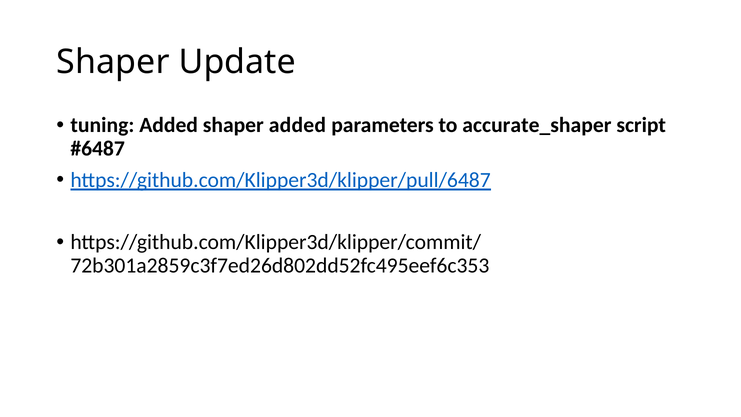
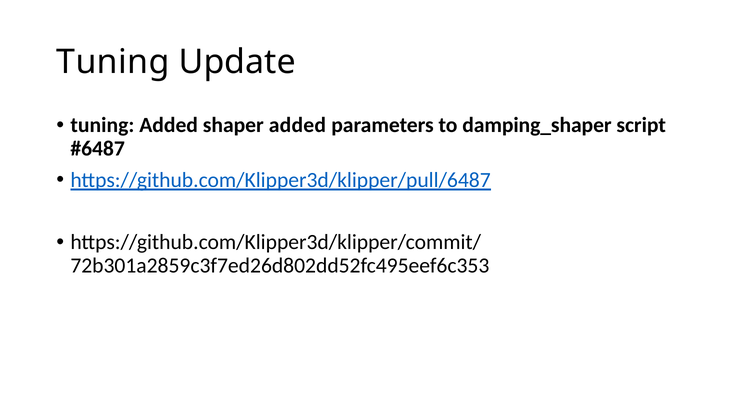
Shaper at (113, 62): Shaper -> Tuning
accurate_shaper: accurate_shaper -> damping_shaper
